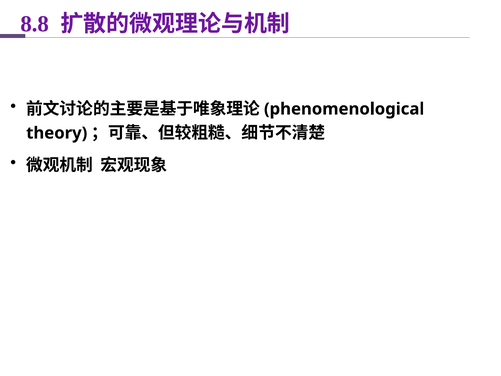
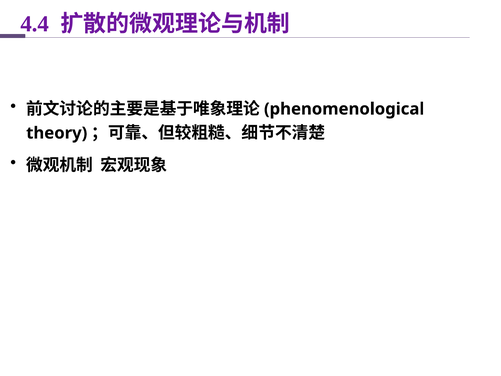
8.8: 8.8 -> 4.4
